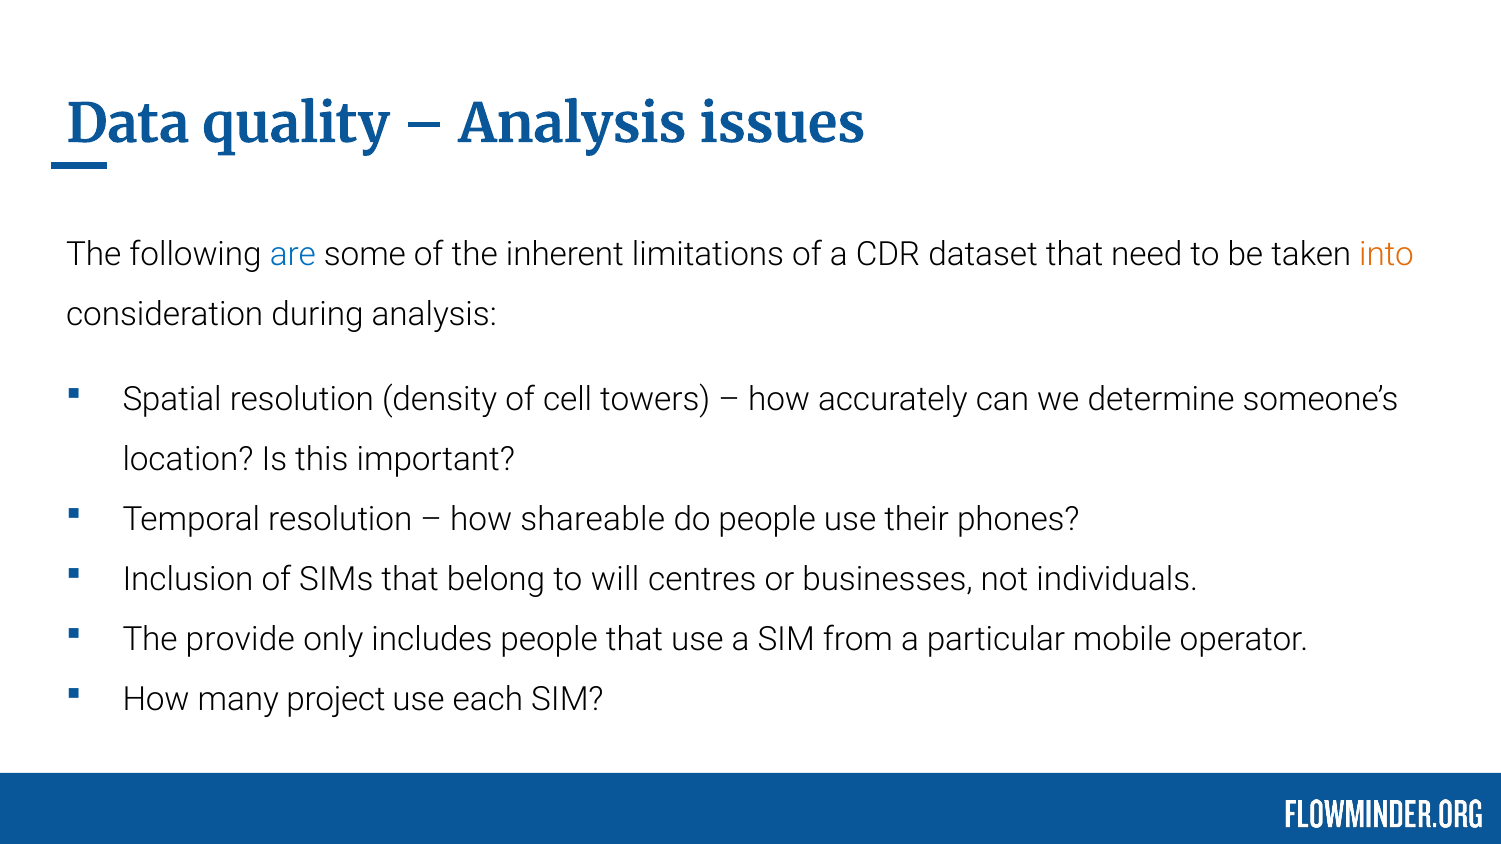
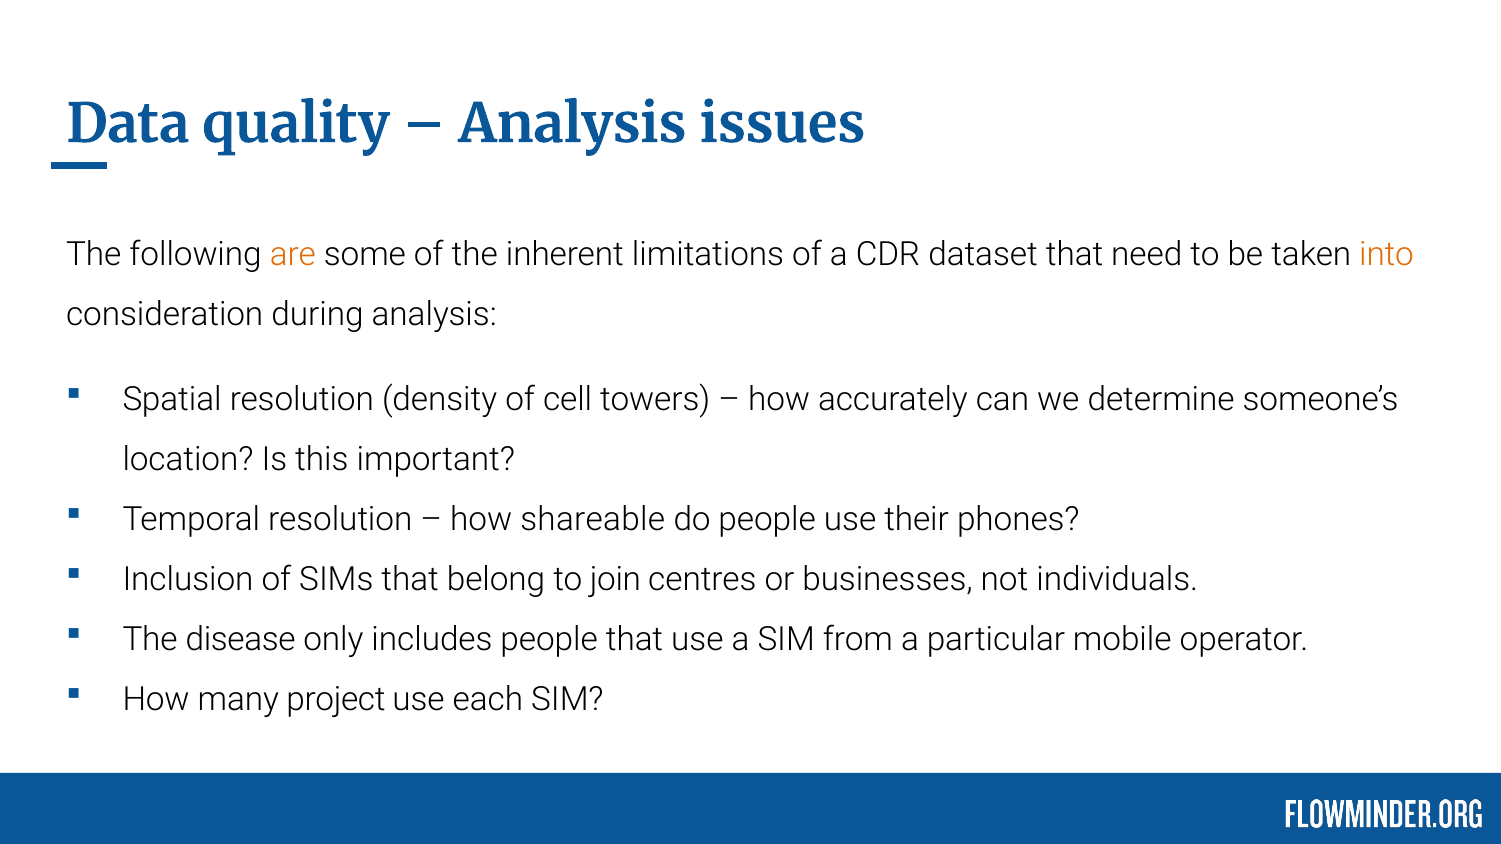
are colour: blue -> orange
will: will -> join
provide: provide -> disease
